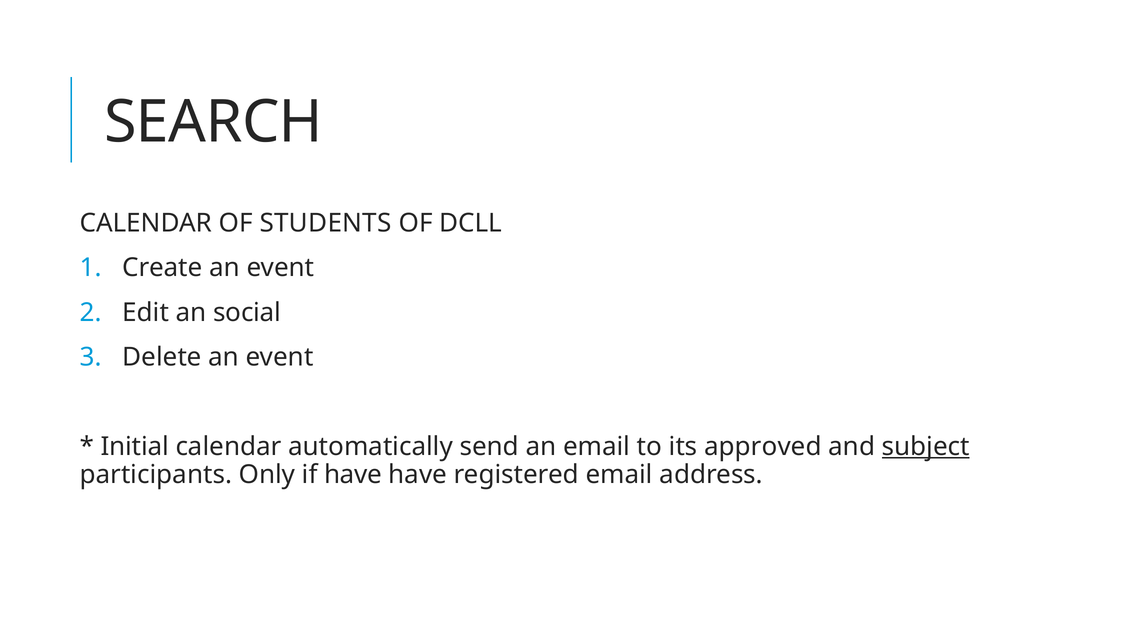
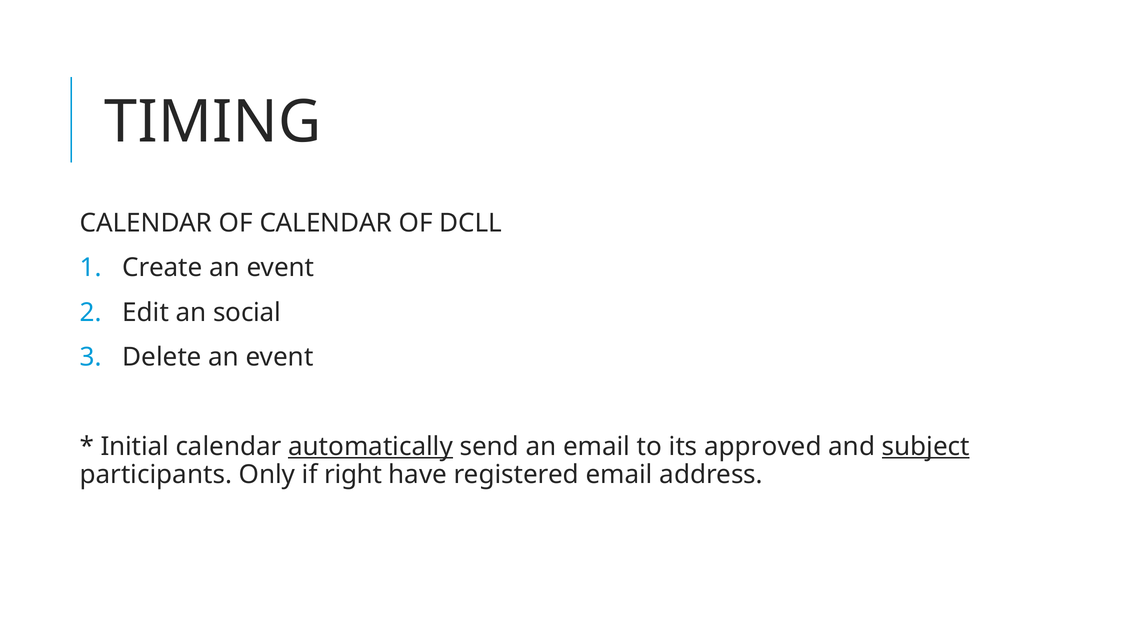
SEARCH: SEARCH -> TIMING
OF STUDENTS: STUDENTS -> CALENDAR
automatically underline: none -> present
if have: have -> right
